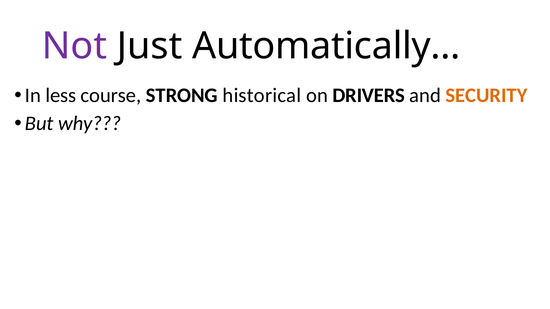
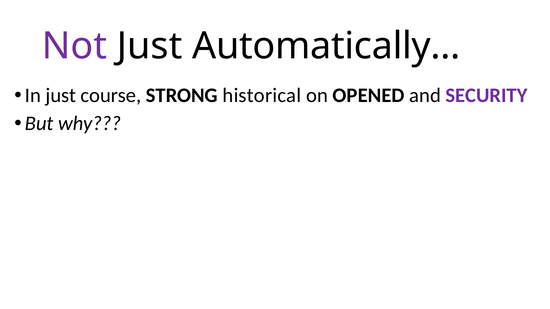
In less: less -> just
DRIVERS: DRIVERS -> OPENED
SECURITY colour: orange -> purple
